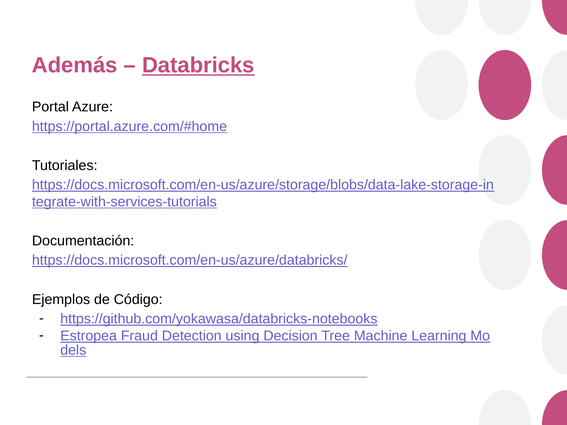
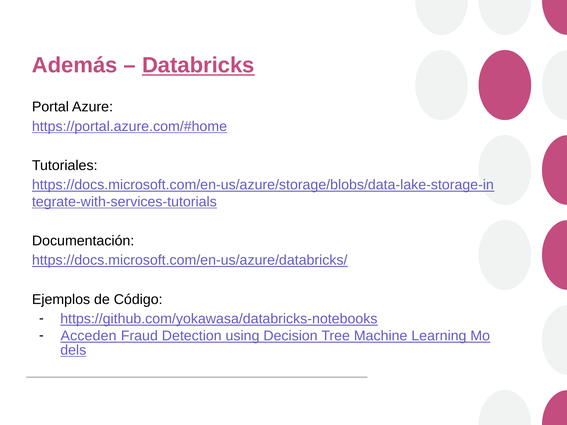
Estropea: Estropea -> Acceden
